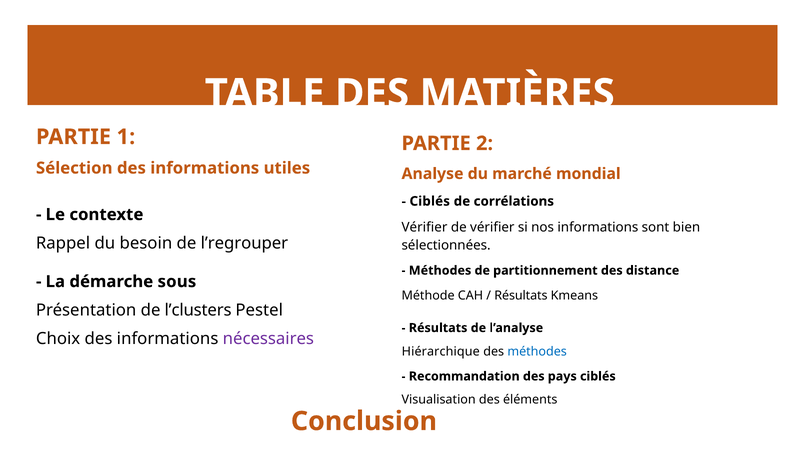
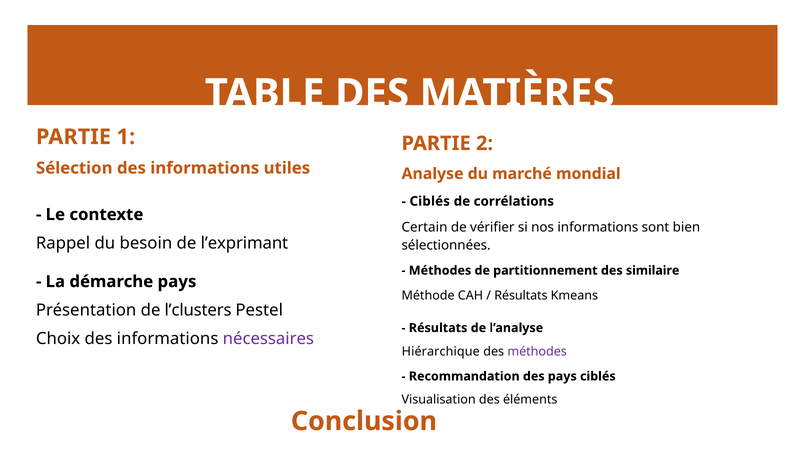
Vérifier at (424, 228): Vérifier -> Certain
l’regrouper: l’regrouper -> l’exprimant
distance: distance -> similaire
démarche sous: sous -> pays
méthodes at (537, 352) colour: blue -> purple
